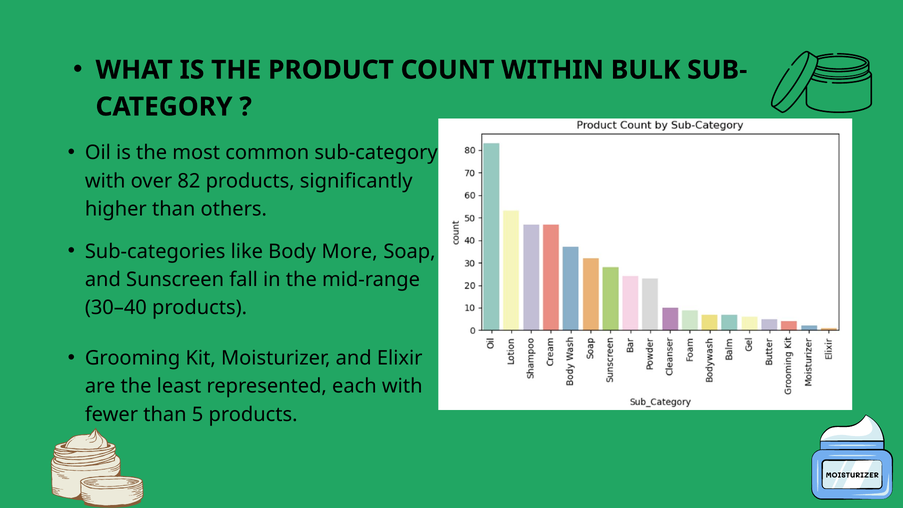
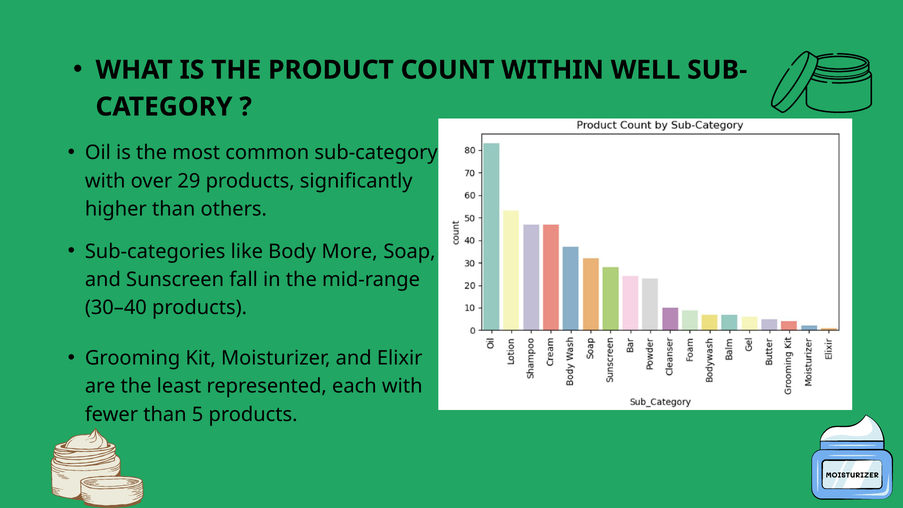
BULK: BULK -> WELL
82: 82 -> 29
